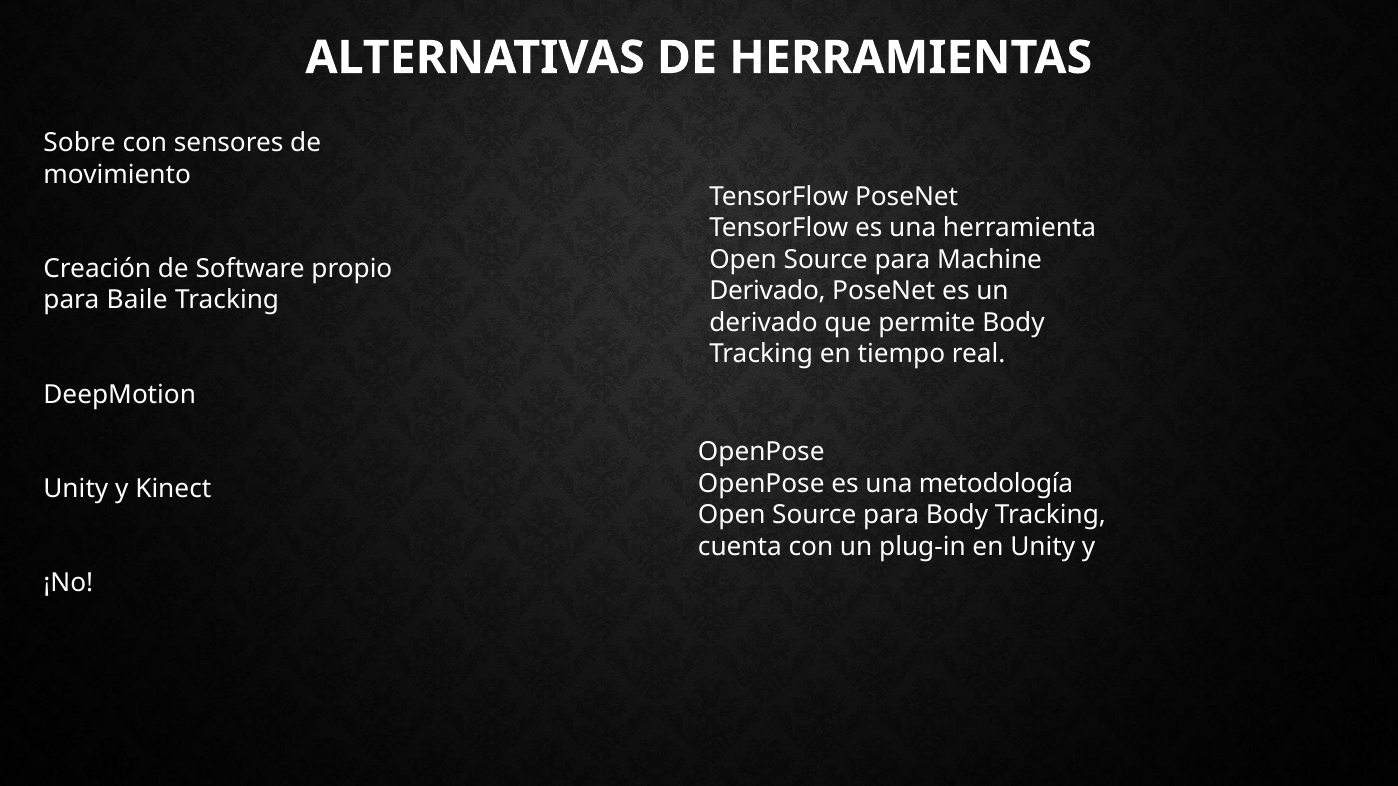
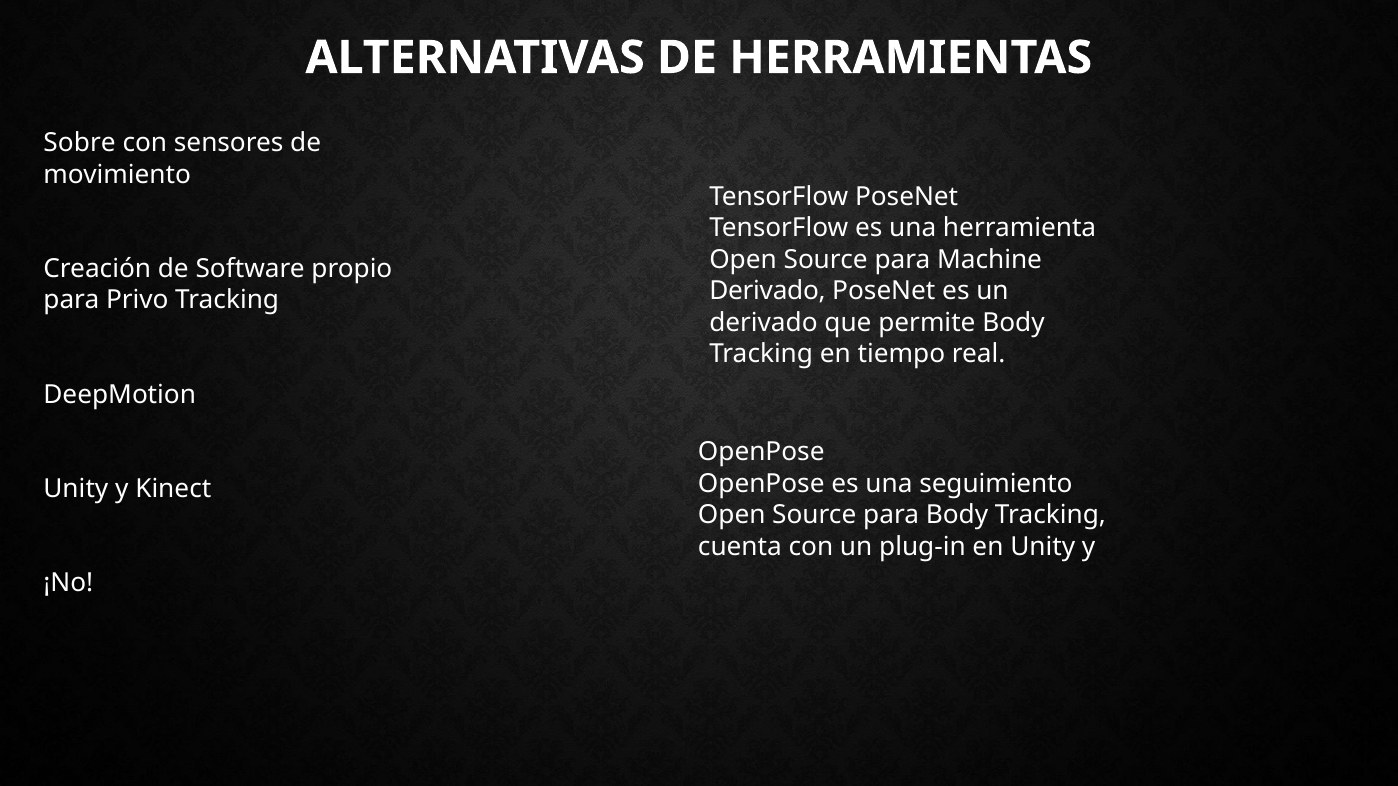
Baile: Baile -> Privo
metodología: metodología -> seguimiento
